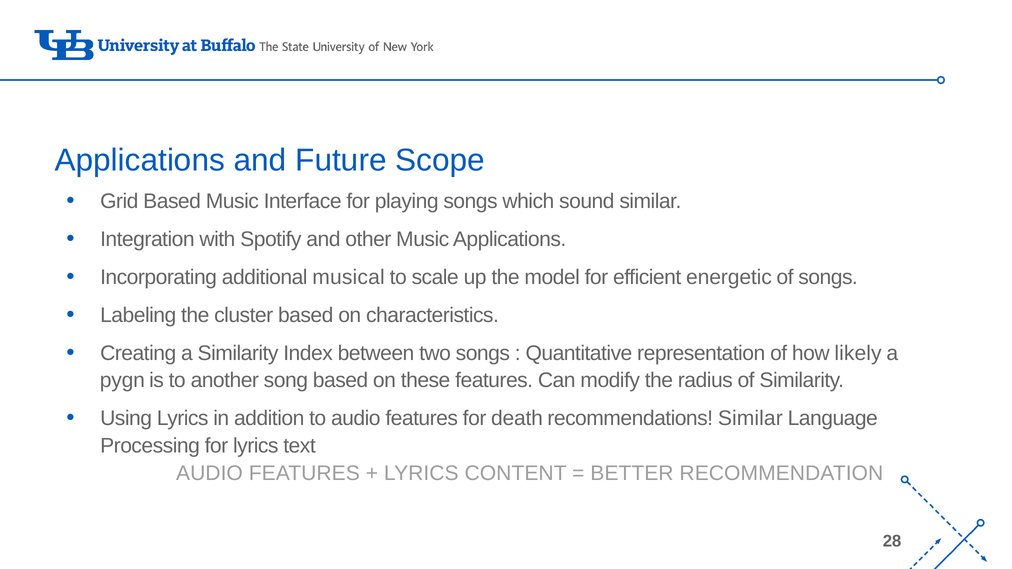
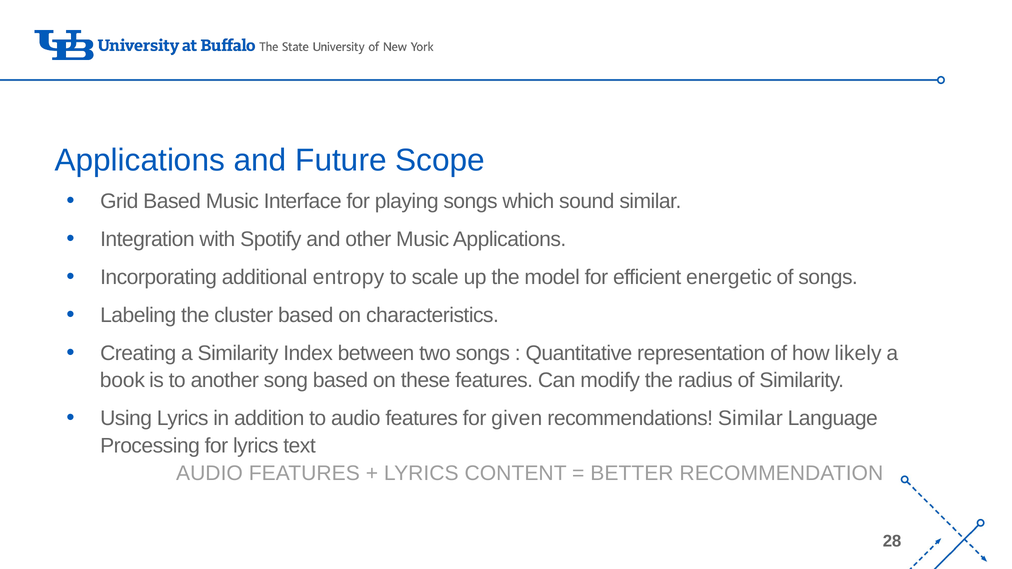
musical: musical -> entropy
pygn: pygn -> book
death: death -> given
